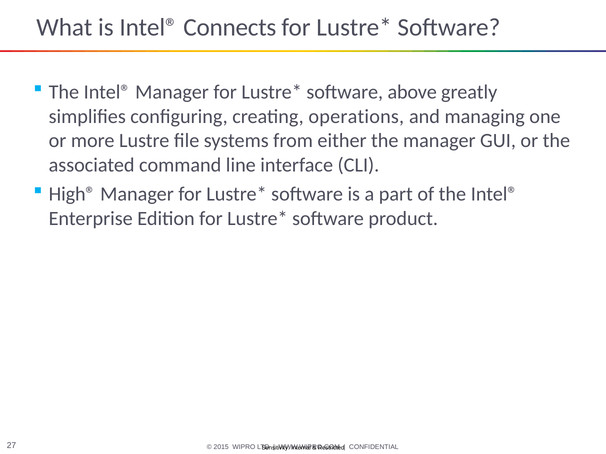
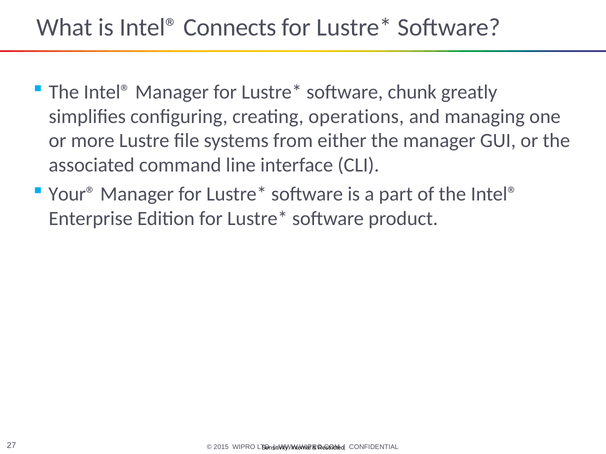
above: above -> chunk
High®: High® -> Your®
